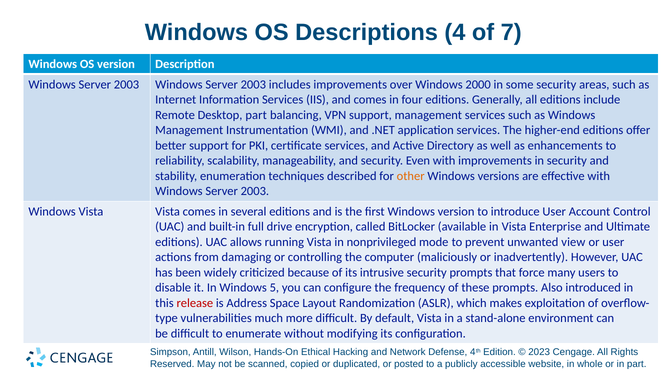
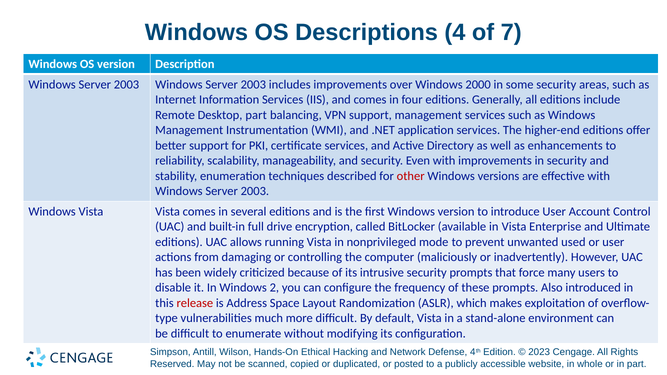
other colour: orange -> red
view: view -> used
5: 5 -> 2
